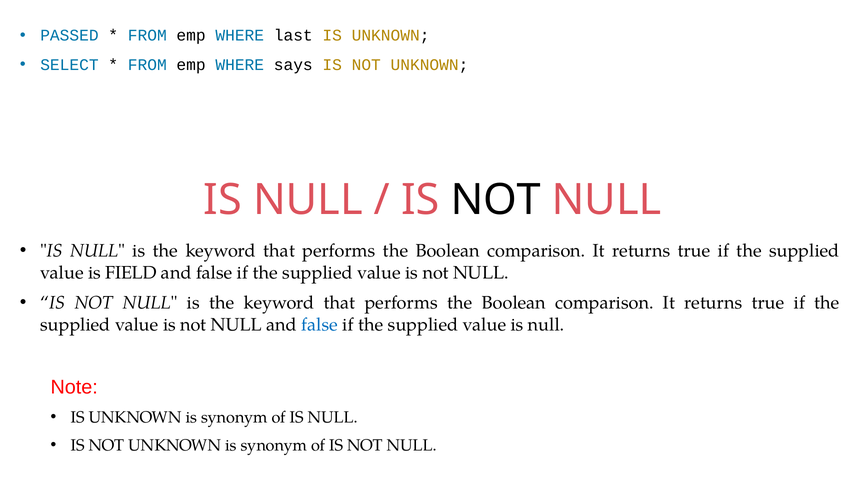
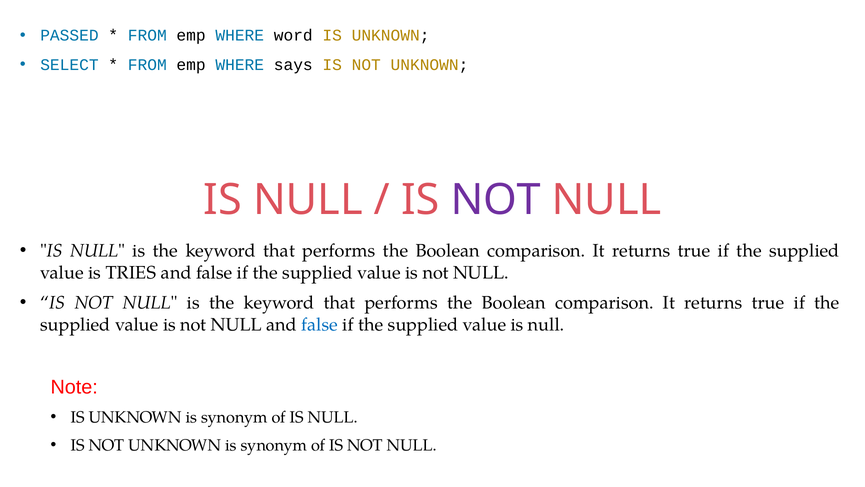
last: last -> word
NOT at (496, 200) colour: black -> purple
FIELD: FIELD -> TRIES
